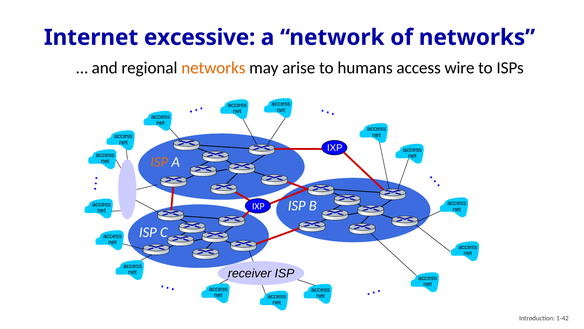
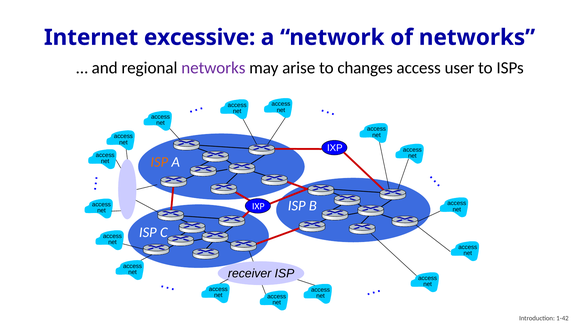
networks at (213, 68) colour: orange -> purple
humans: humans -> changes
wire: wire -> user
